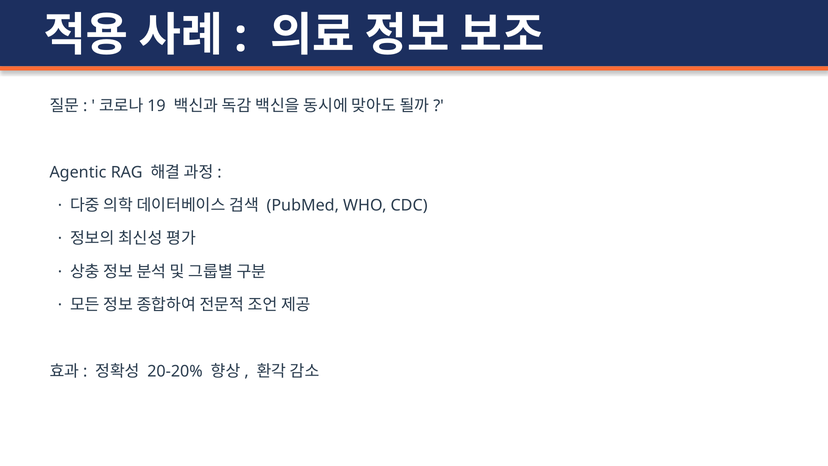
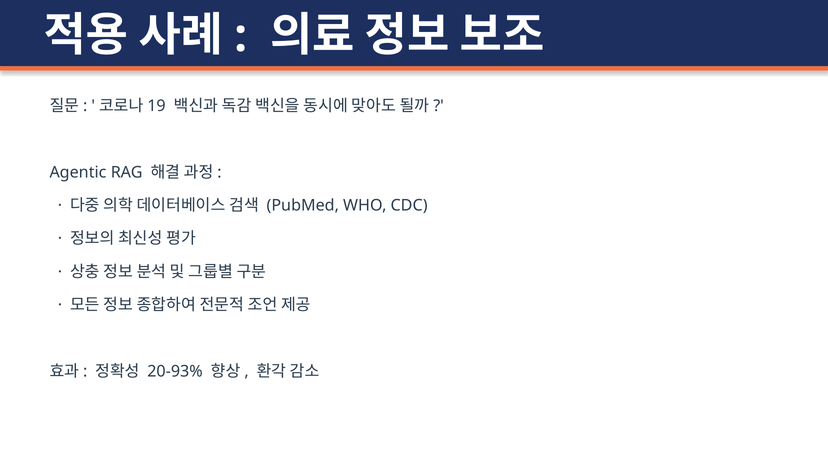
20-20%: 20-20% -> 20-93%
